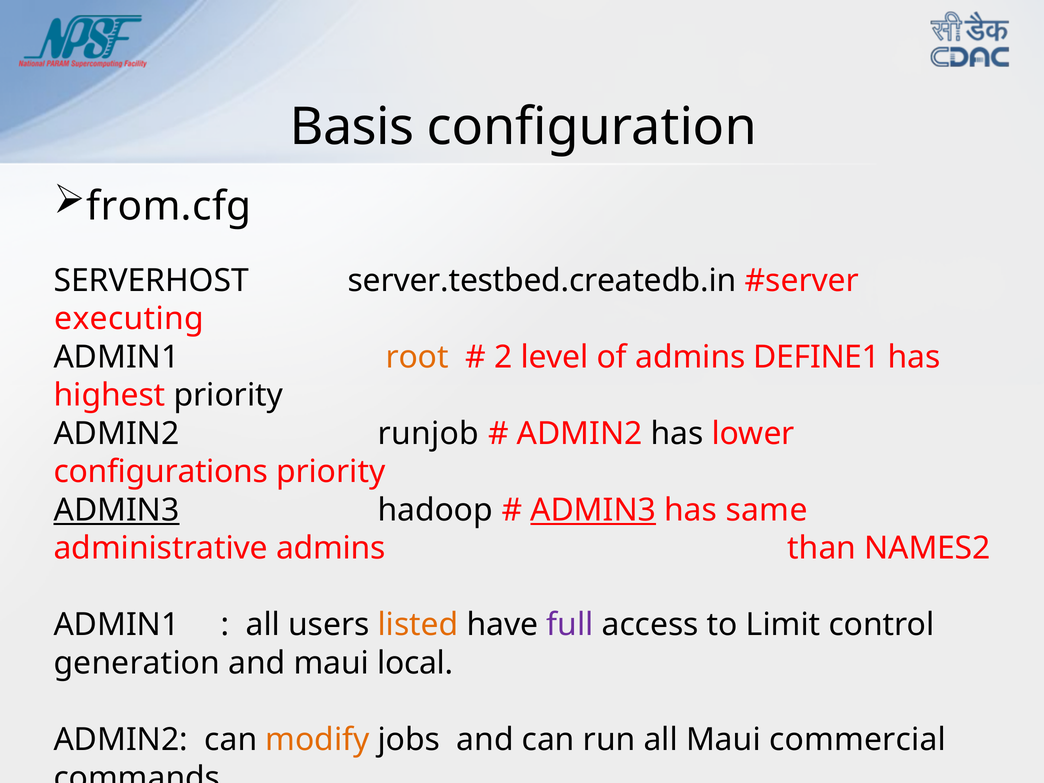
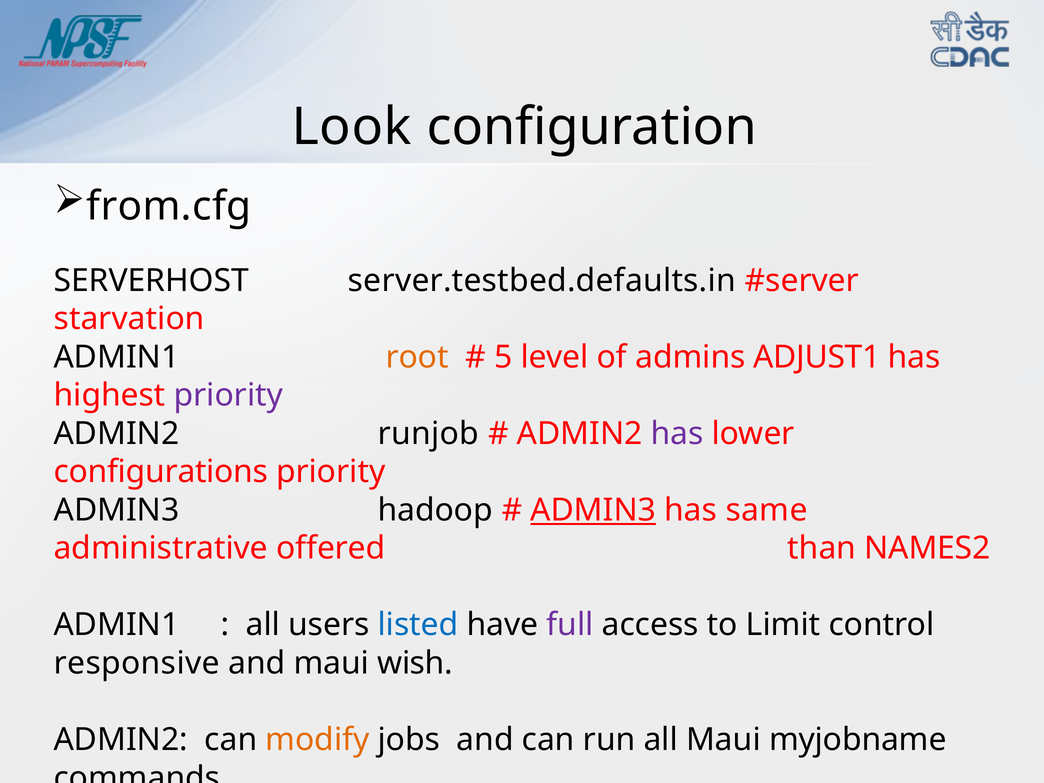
Basis: Basis -> Look
server.testbed.createdb.in: server.testbed.createdb.in -> server.testbed.defaults.in
executing: executing -> starvation
2: 2 -> 5
DEFINE1: DEFINE1 -> ADJUST1
priority at (228, 395) colour: black -> purple
has at (677, 434) colour: black -> purple
ADMIN3 at (117, 510) underline: present -> none
administrative admins: admins -> offered
listed colour: orange -> blue
generation: generation -> responsive
local: local -> wish
commercial: commercial -> myjobname
